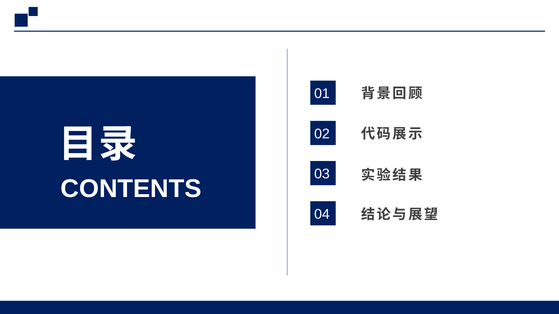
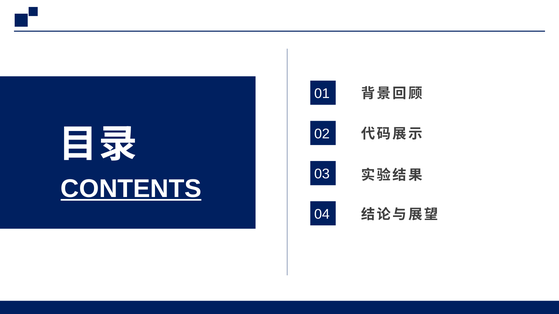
CONTENTS underline: none -> present
